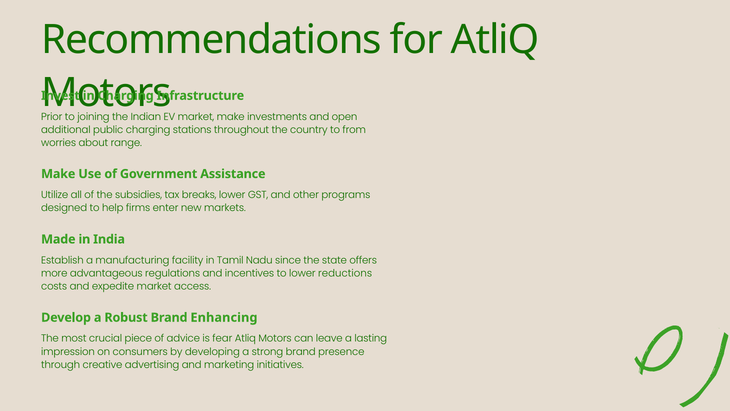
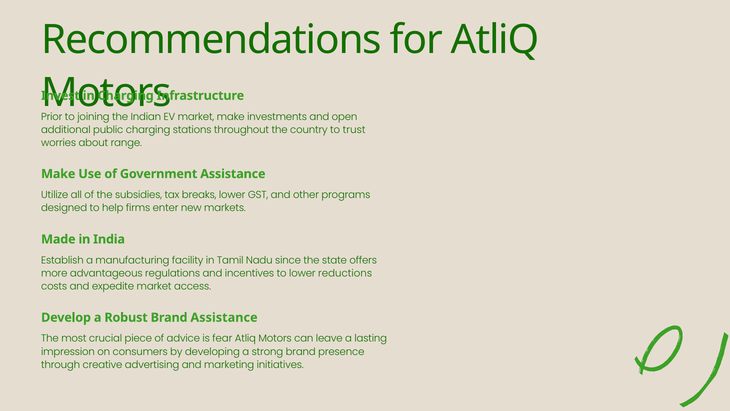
from: from -> trust
Brand Enhancing: Enhancing -> Assistance
